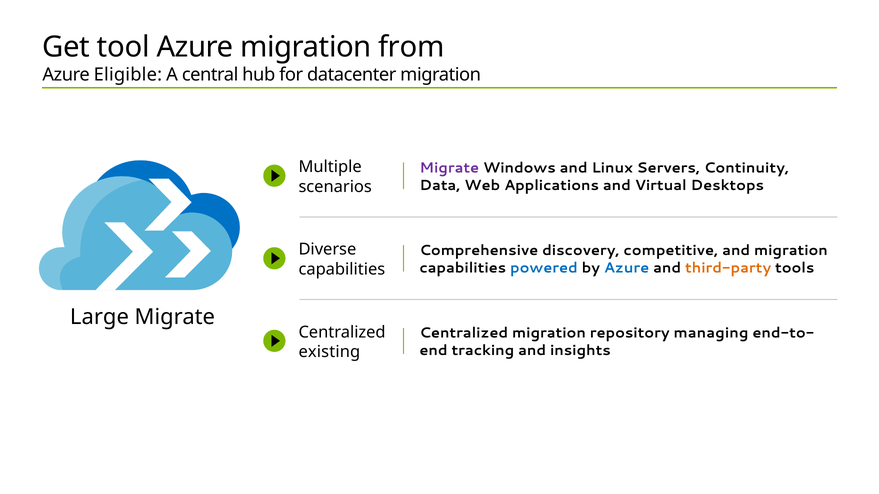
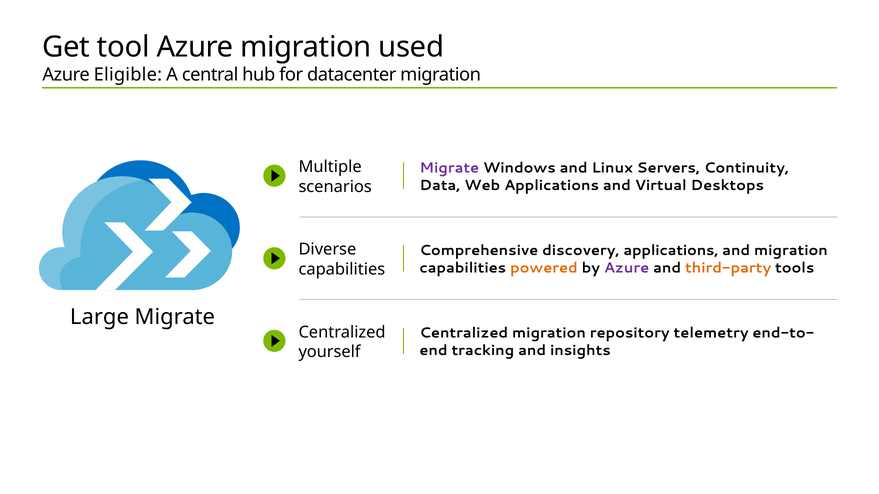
from: from -> used
discovery competitive: competitive -> applications
powered colour: blue -> orange
Azure at (627, 268) colour: blue -> purple
managing: managing -> telemetry
existing: existing -> yourself
